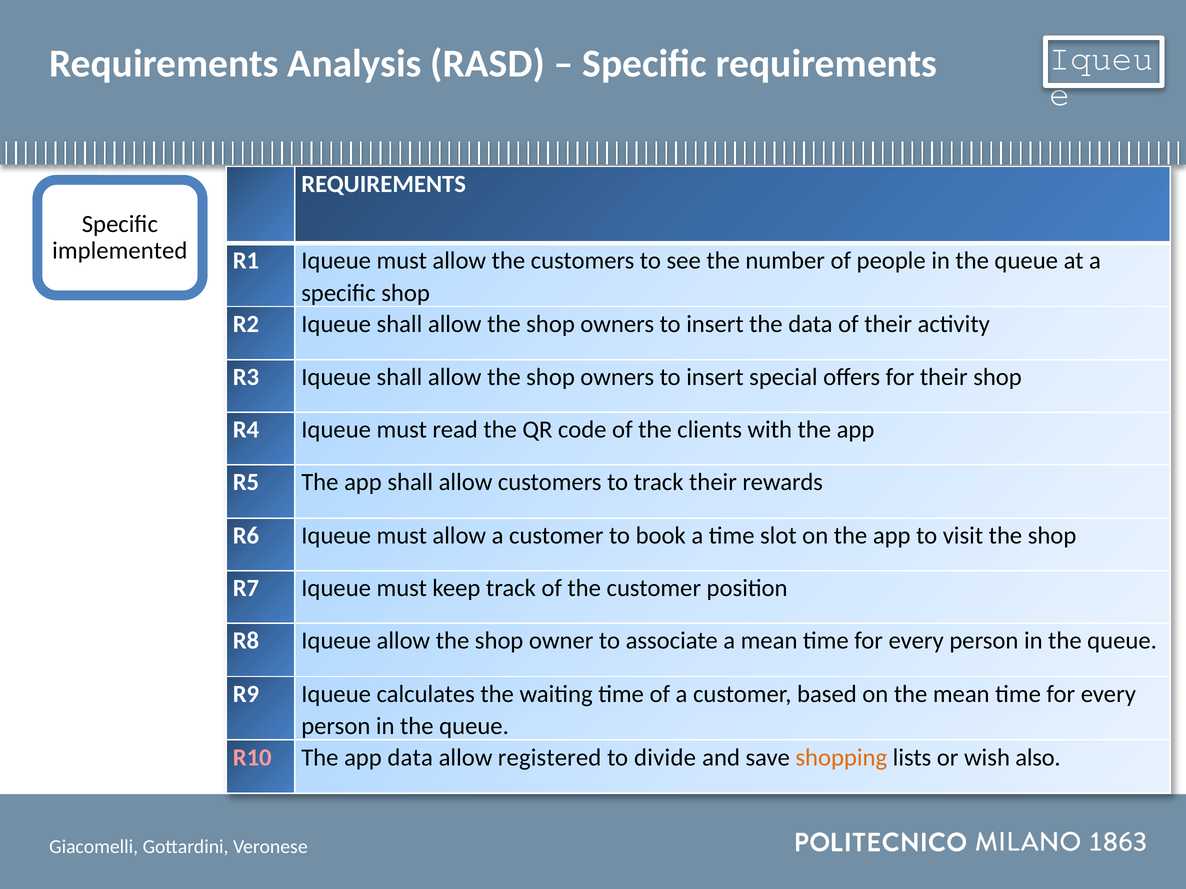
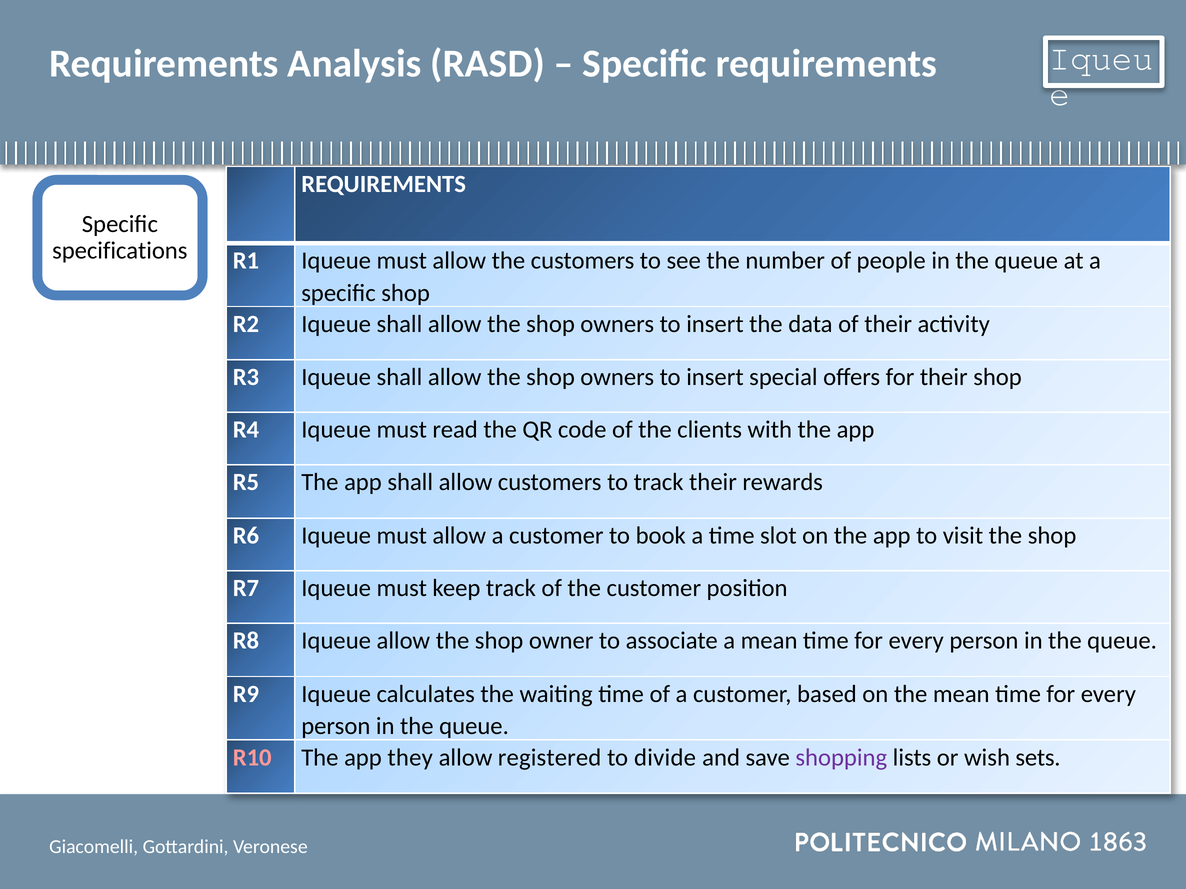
implemented: implemented -> specifications
app data: data -> they
shopping colour: orange -> purple
also: also -> sets
